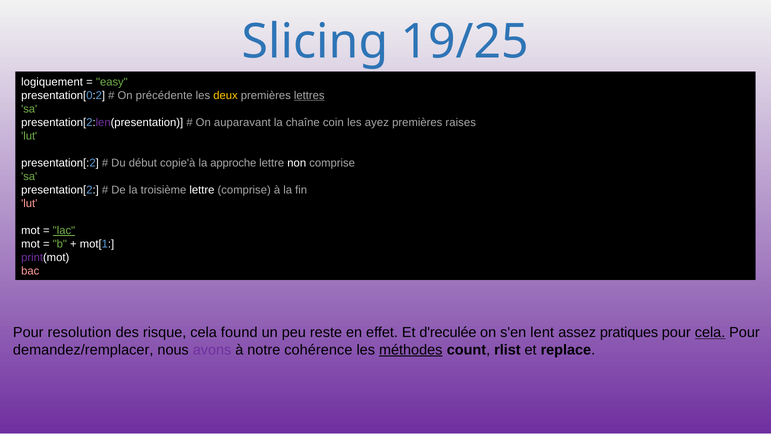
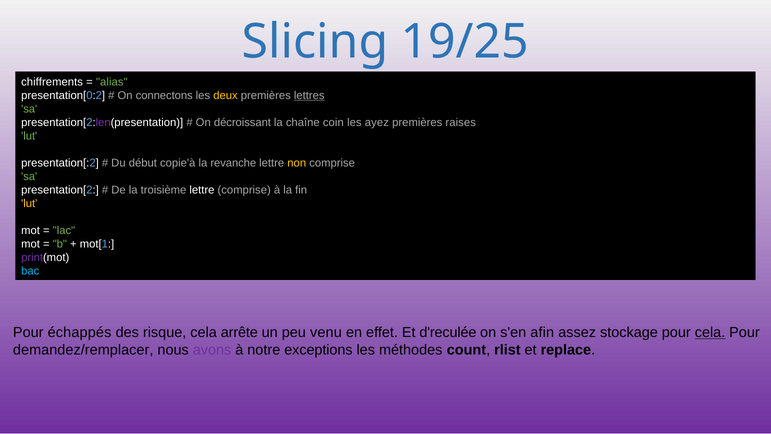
logiquement: logiquement -> chiffrements
easy: easy -> alias
précédente: précédente -> connectons
auparavant: auparavant -> décroissant
approche: approche -> revanche
non colour: white -> yellow
lut at (29, 203) colour: pink -> yellow
lac underline: present -> none
bac colour: pink -> light blue
resolution: resolution -> échappés
found: found -> arrête
reste: reste -> venu
lent: lent -> afin
pratiques: pratiques -> stockage
cohérence: cohérence -> exceptions
méthodes underline: present -> none
